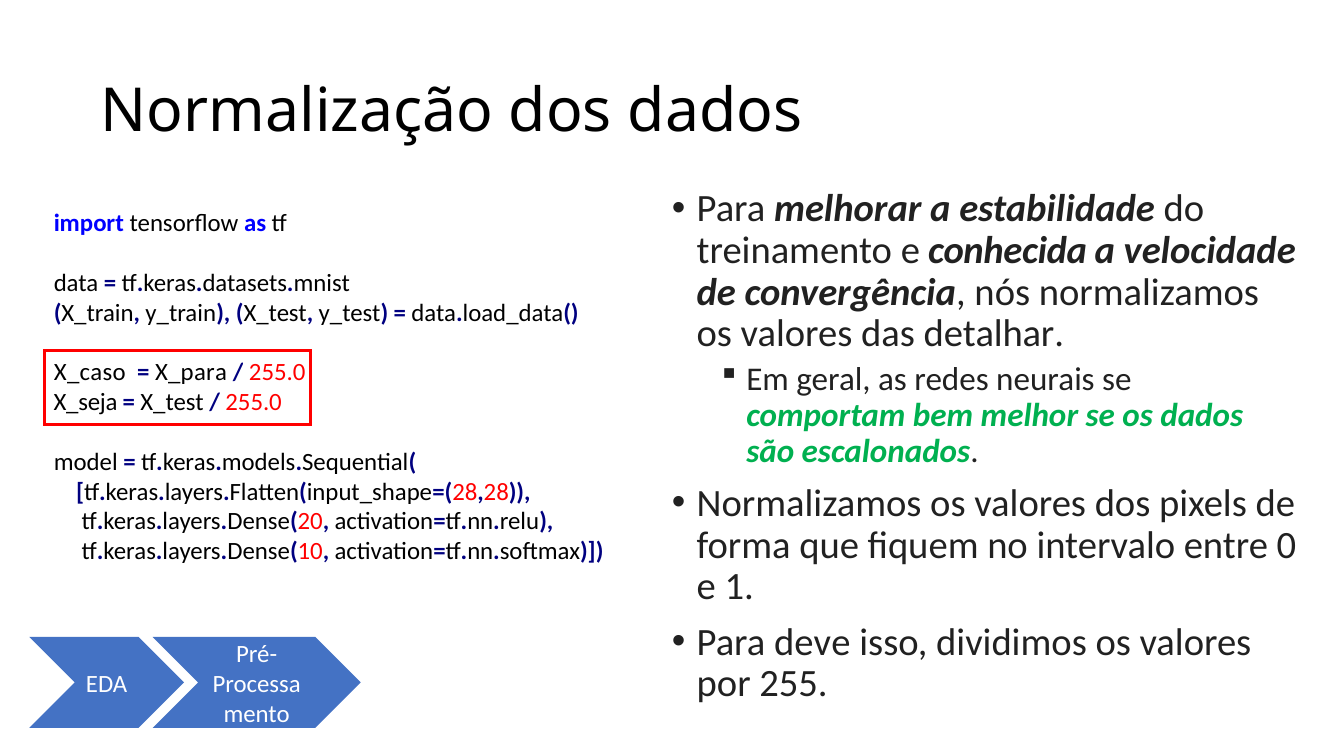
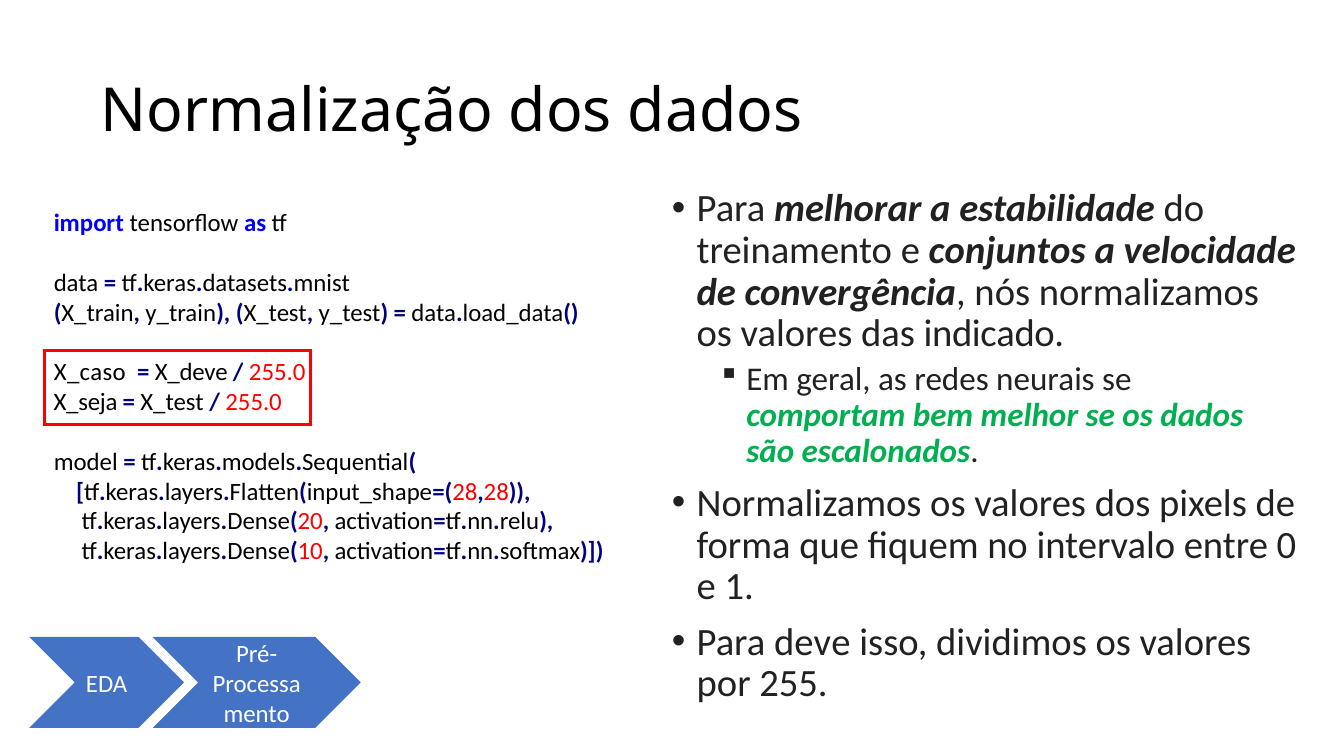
conhecida: conhecida -> conjuntos
detalhar: detalhar -> indicado
X_para: X_para -> X_deve
